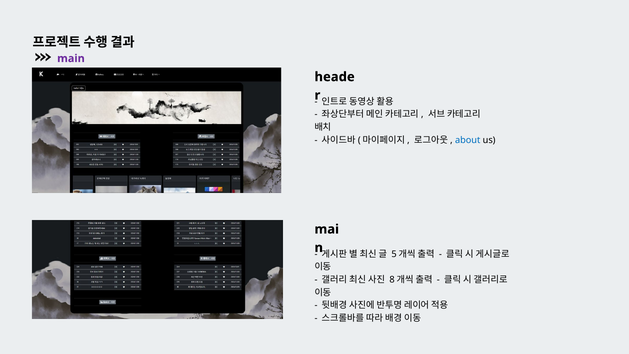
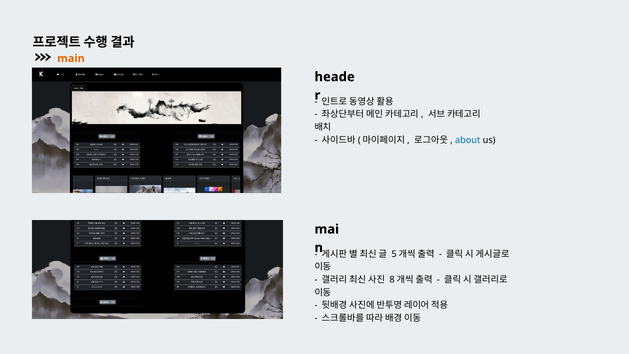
main colour: purple -> orange
